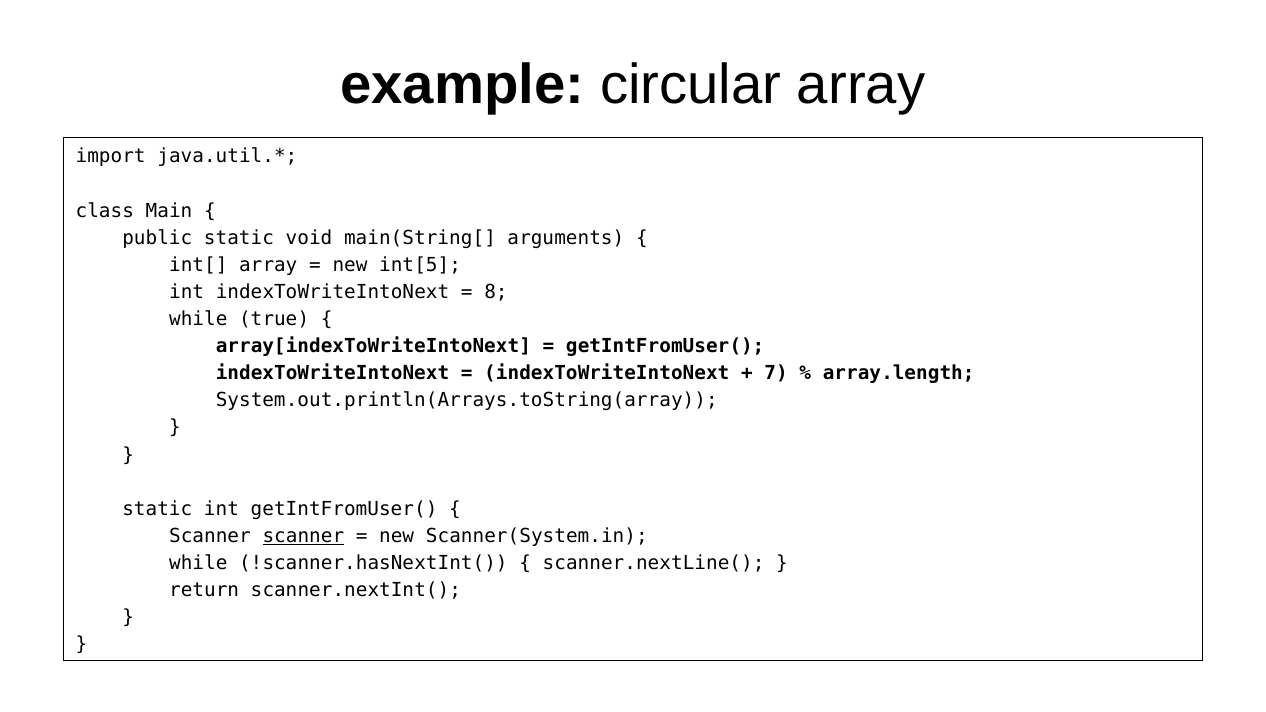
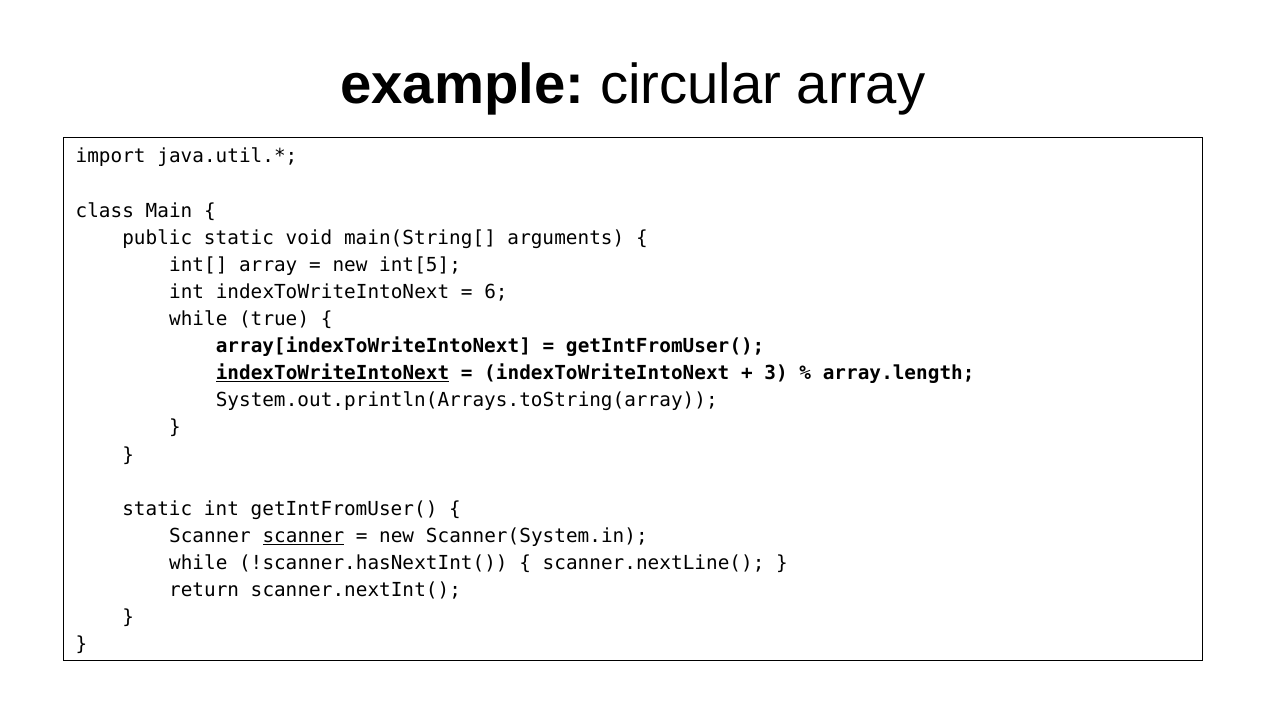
8: 8 -> 6
indexToWriteIntoNext at (332, 373) underline: none -> present
7: 7 -> 3
